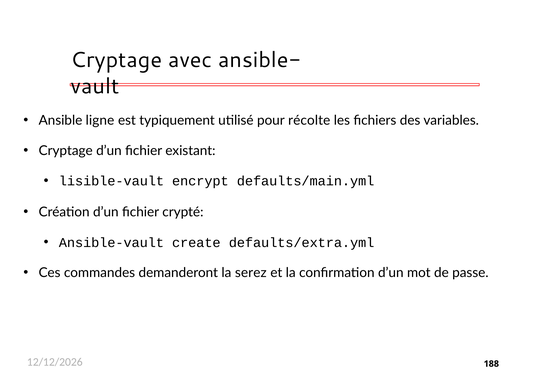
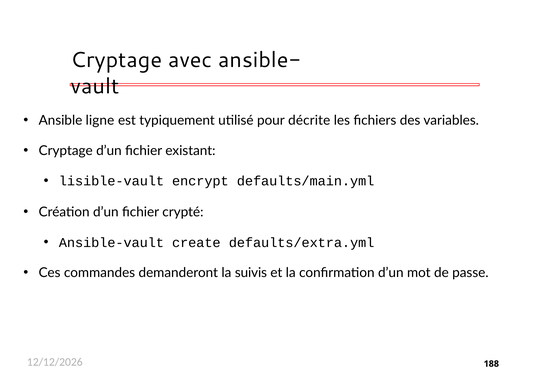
récolte: récolte -> décrite
serez: serez -> suivis
